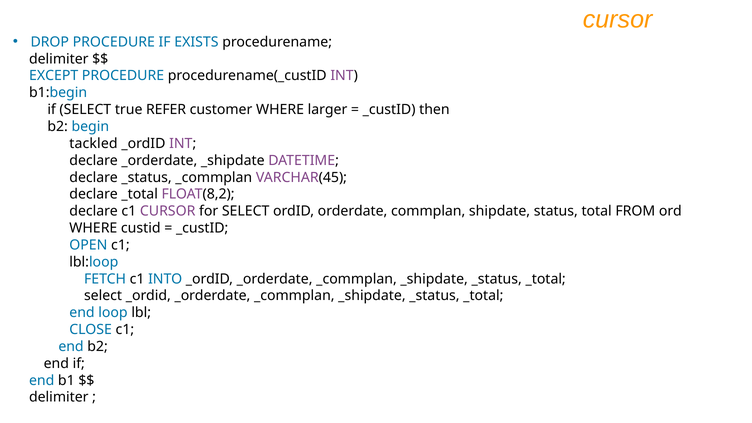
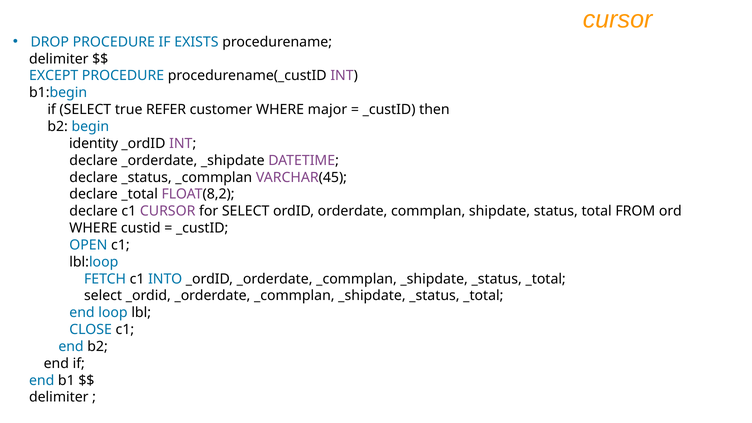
larger: larger -> major
tackled: tackled -> identity
